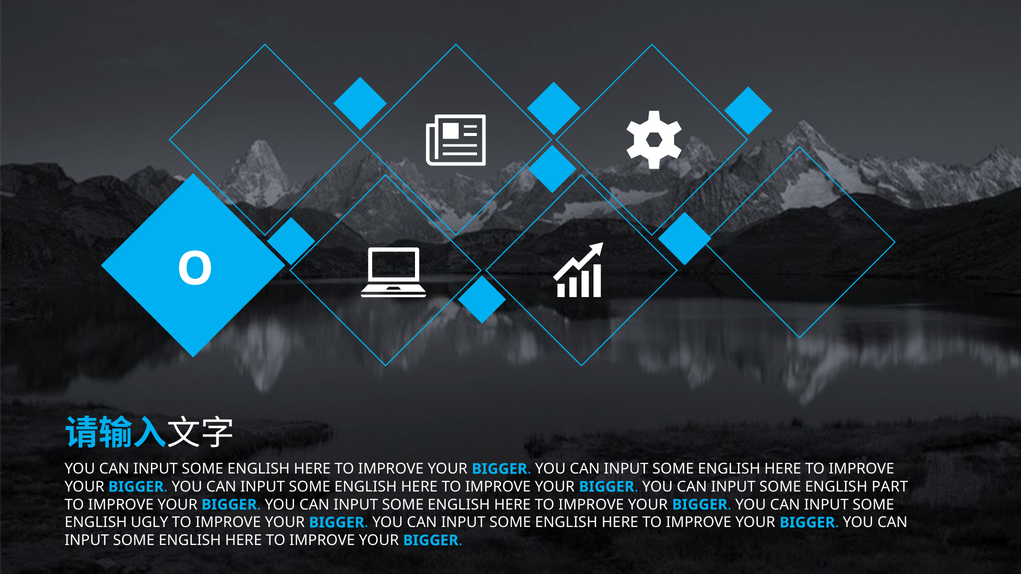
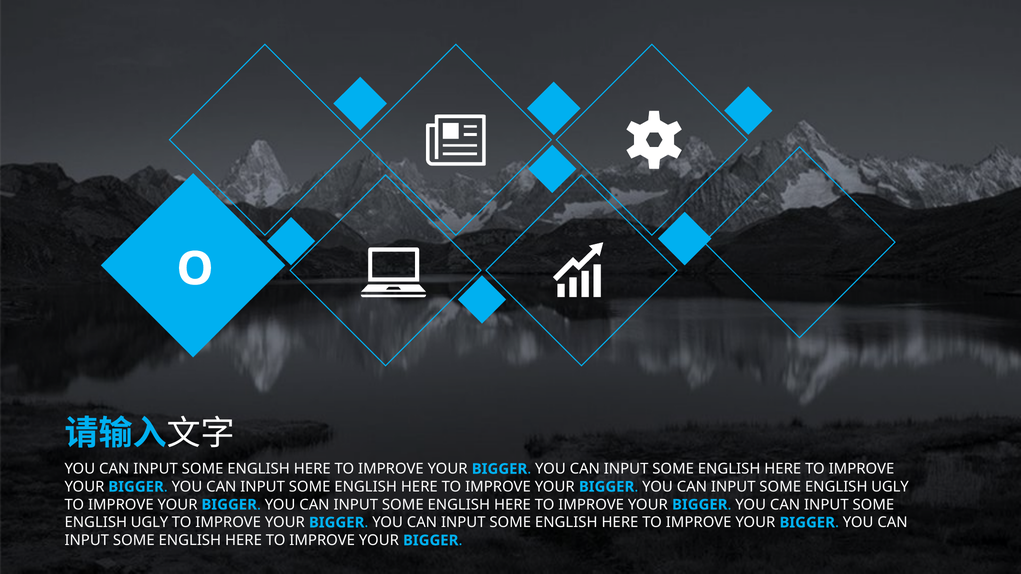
PART at (890, 487): PART -> UGLY
